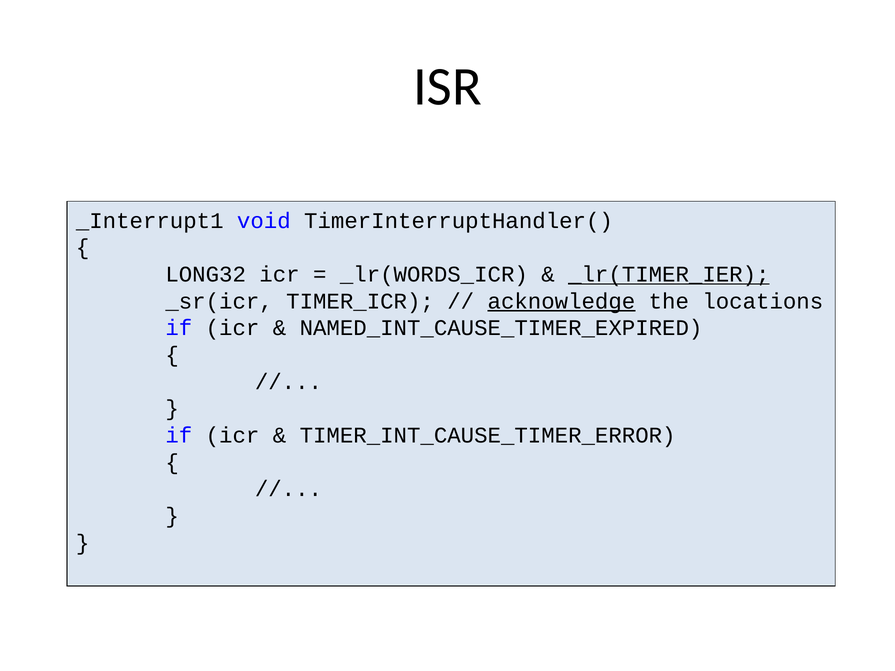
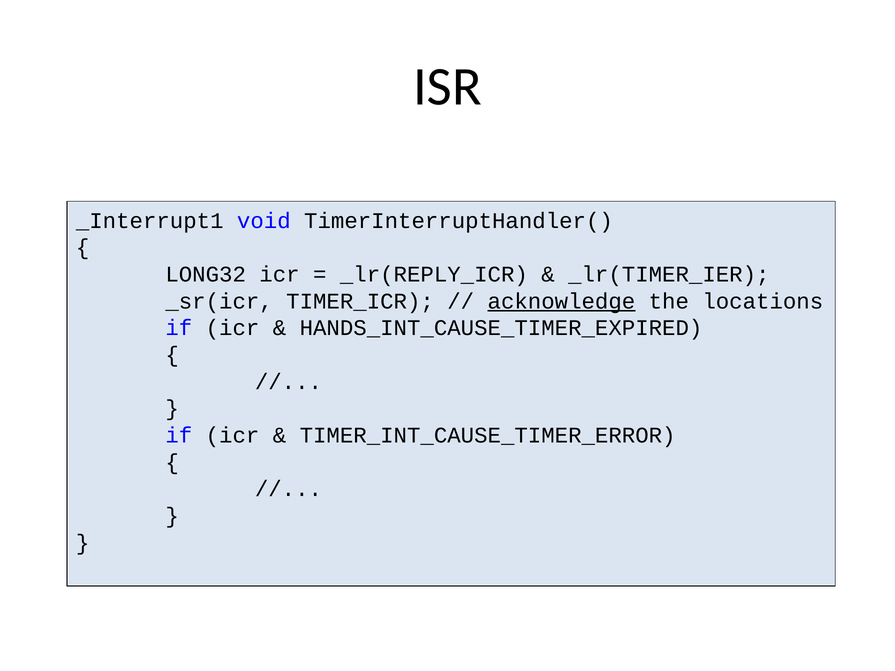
_lr(WORDS_ICR: _lr(WORDS_ICR -> _lr(REPLY_ICR
_lr(TIMER_IER underline: present -> none
NAMED_INT_CAUSE_TIMER_EXPIRED: NAMED_INT_CAUSE_TIMER_EXPIRED -> HANDS_INT_CAUSE_TIMER_EXPIRED
